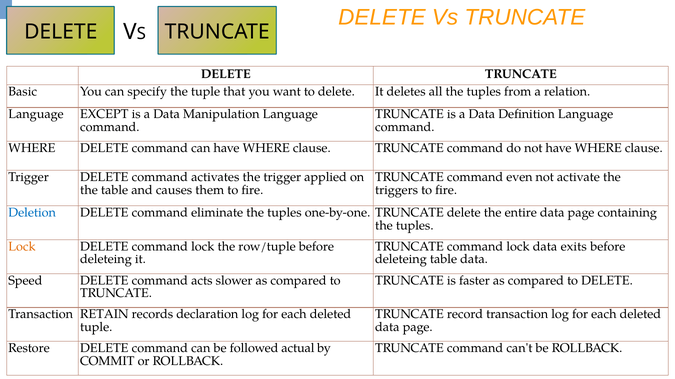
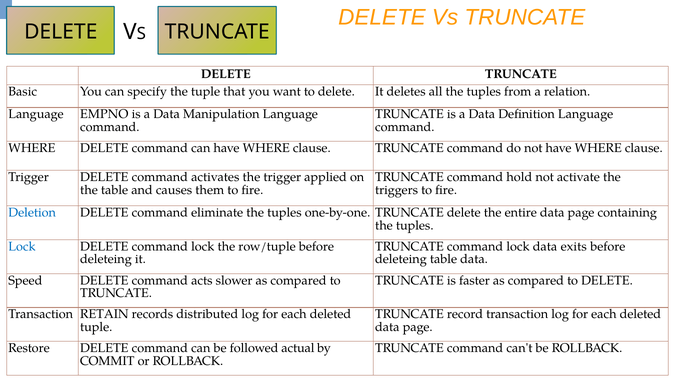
EXCEPT: EXCEPT -> EMPNO
even: even -> hold
Lock at (22, 247) colour: orange -> blue
declaration: declaration -> distributed
